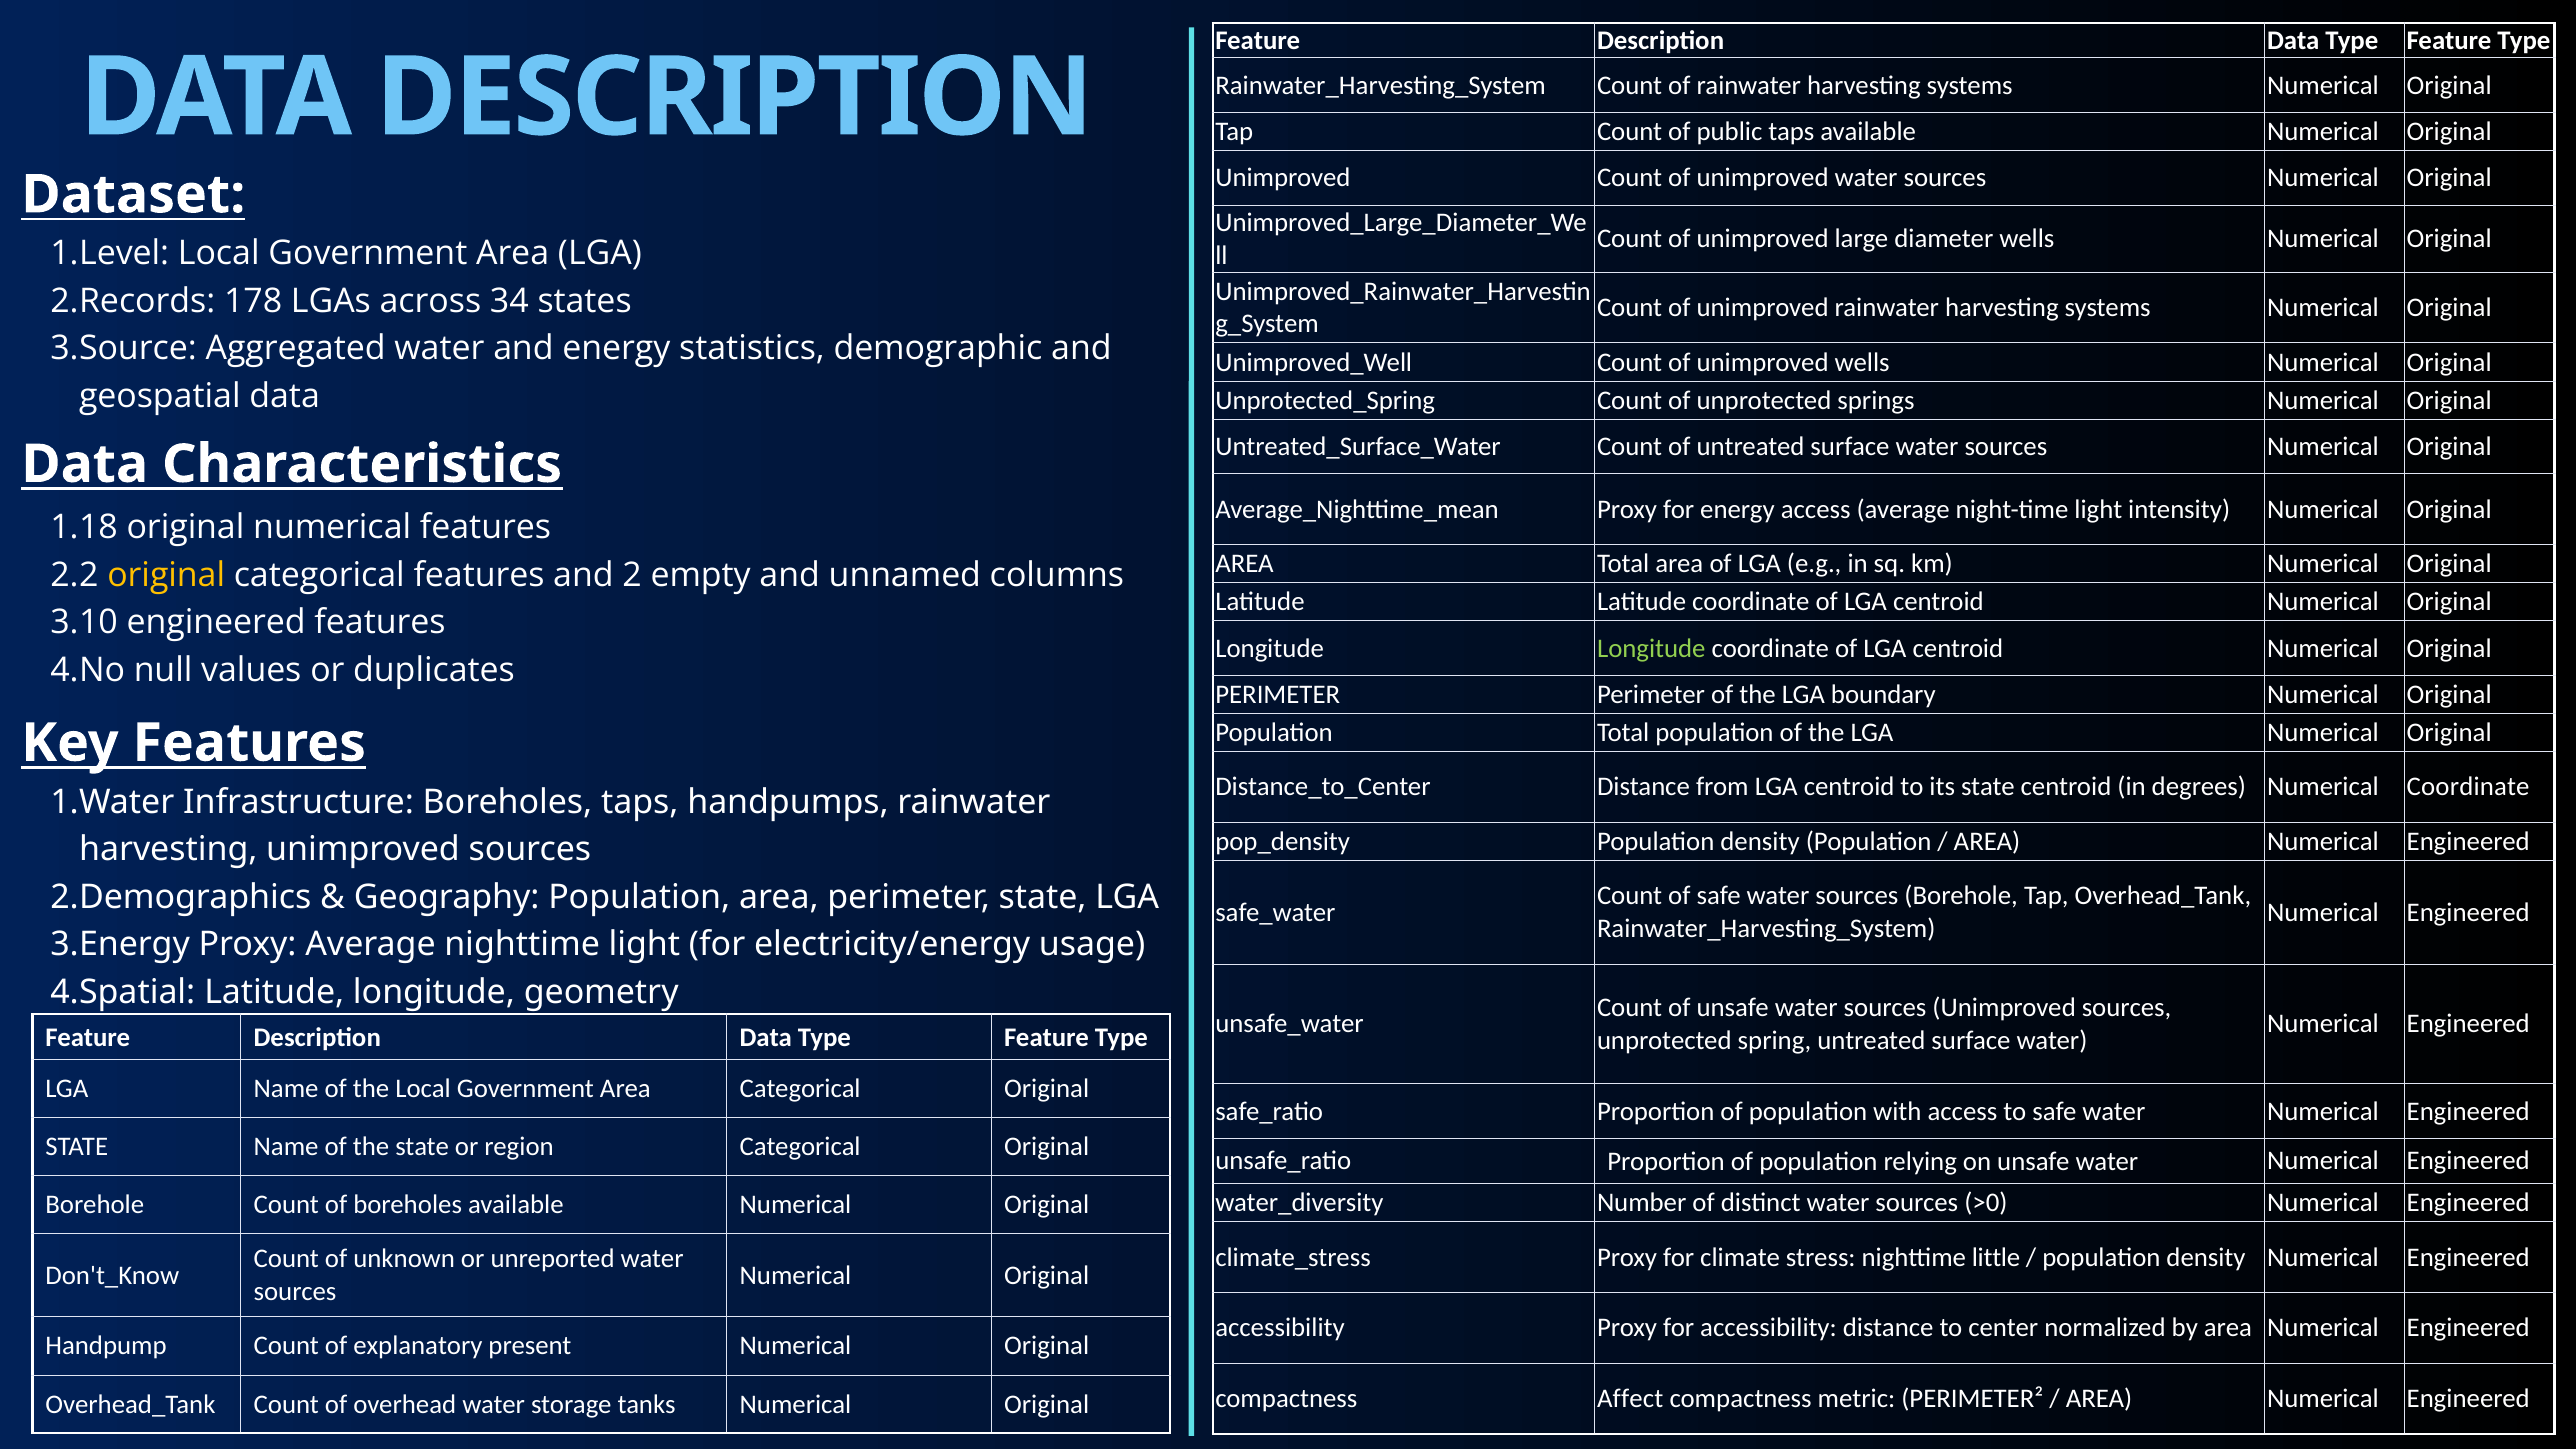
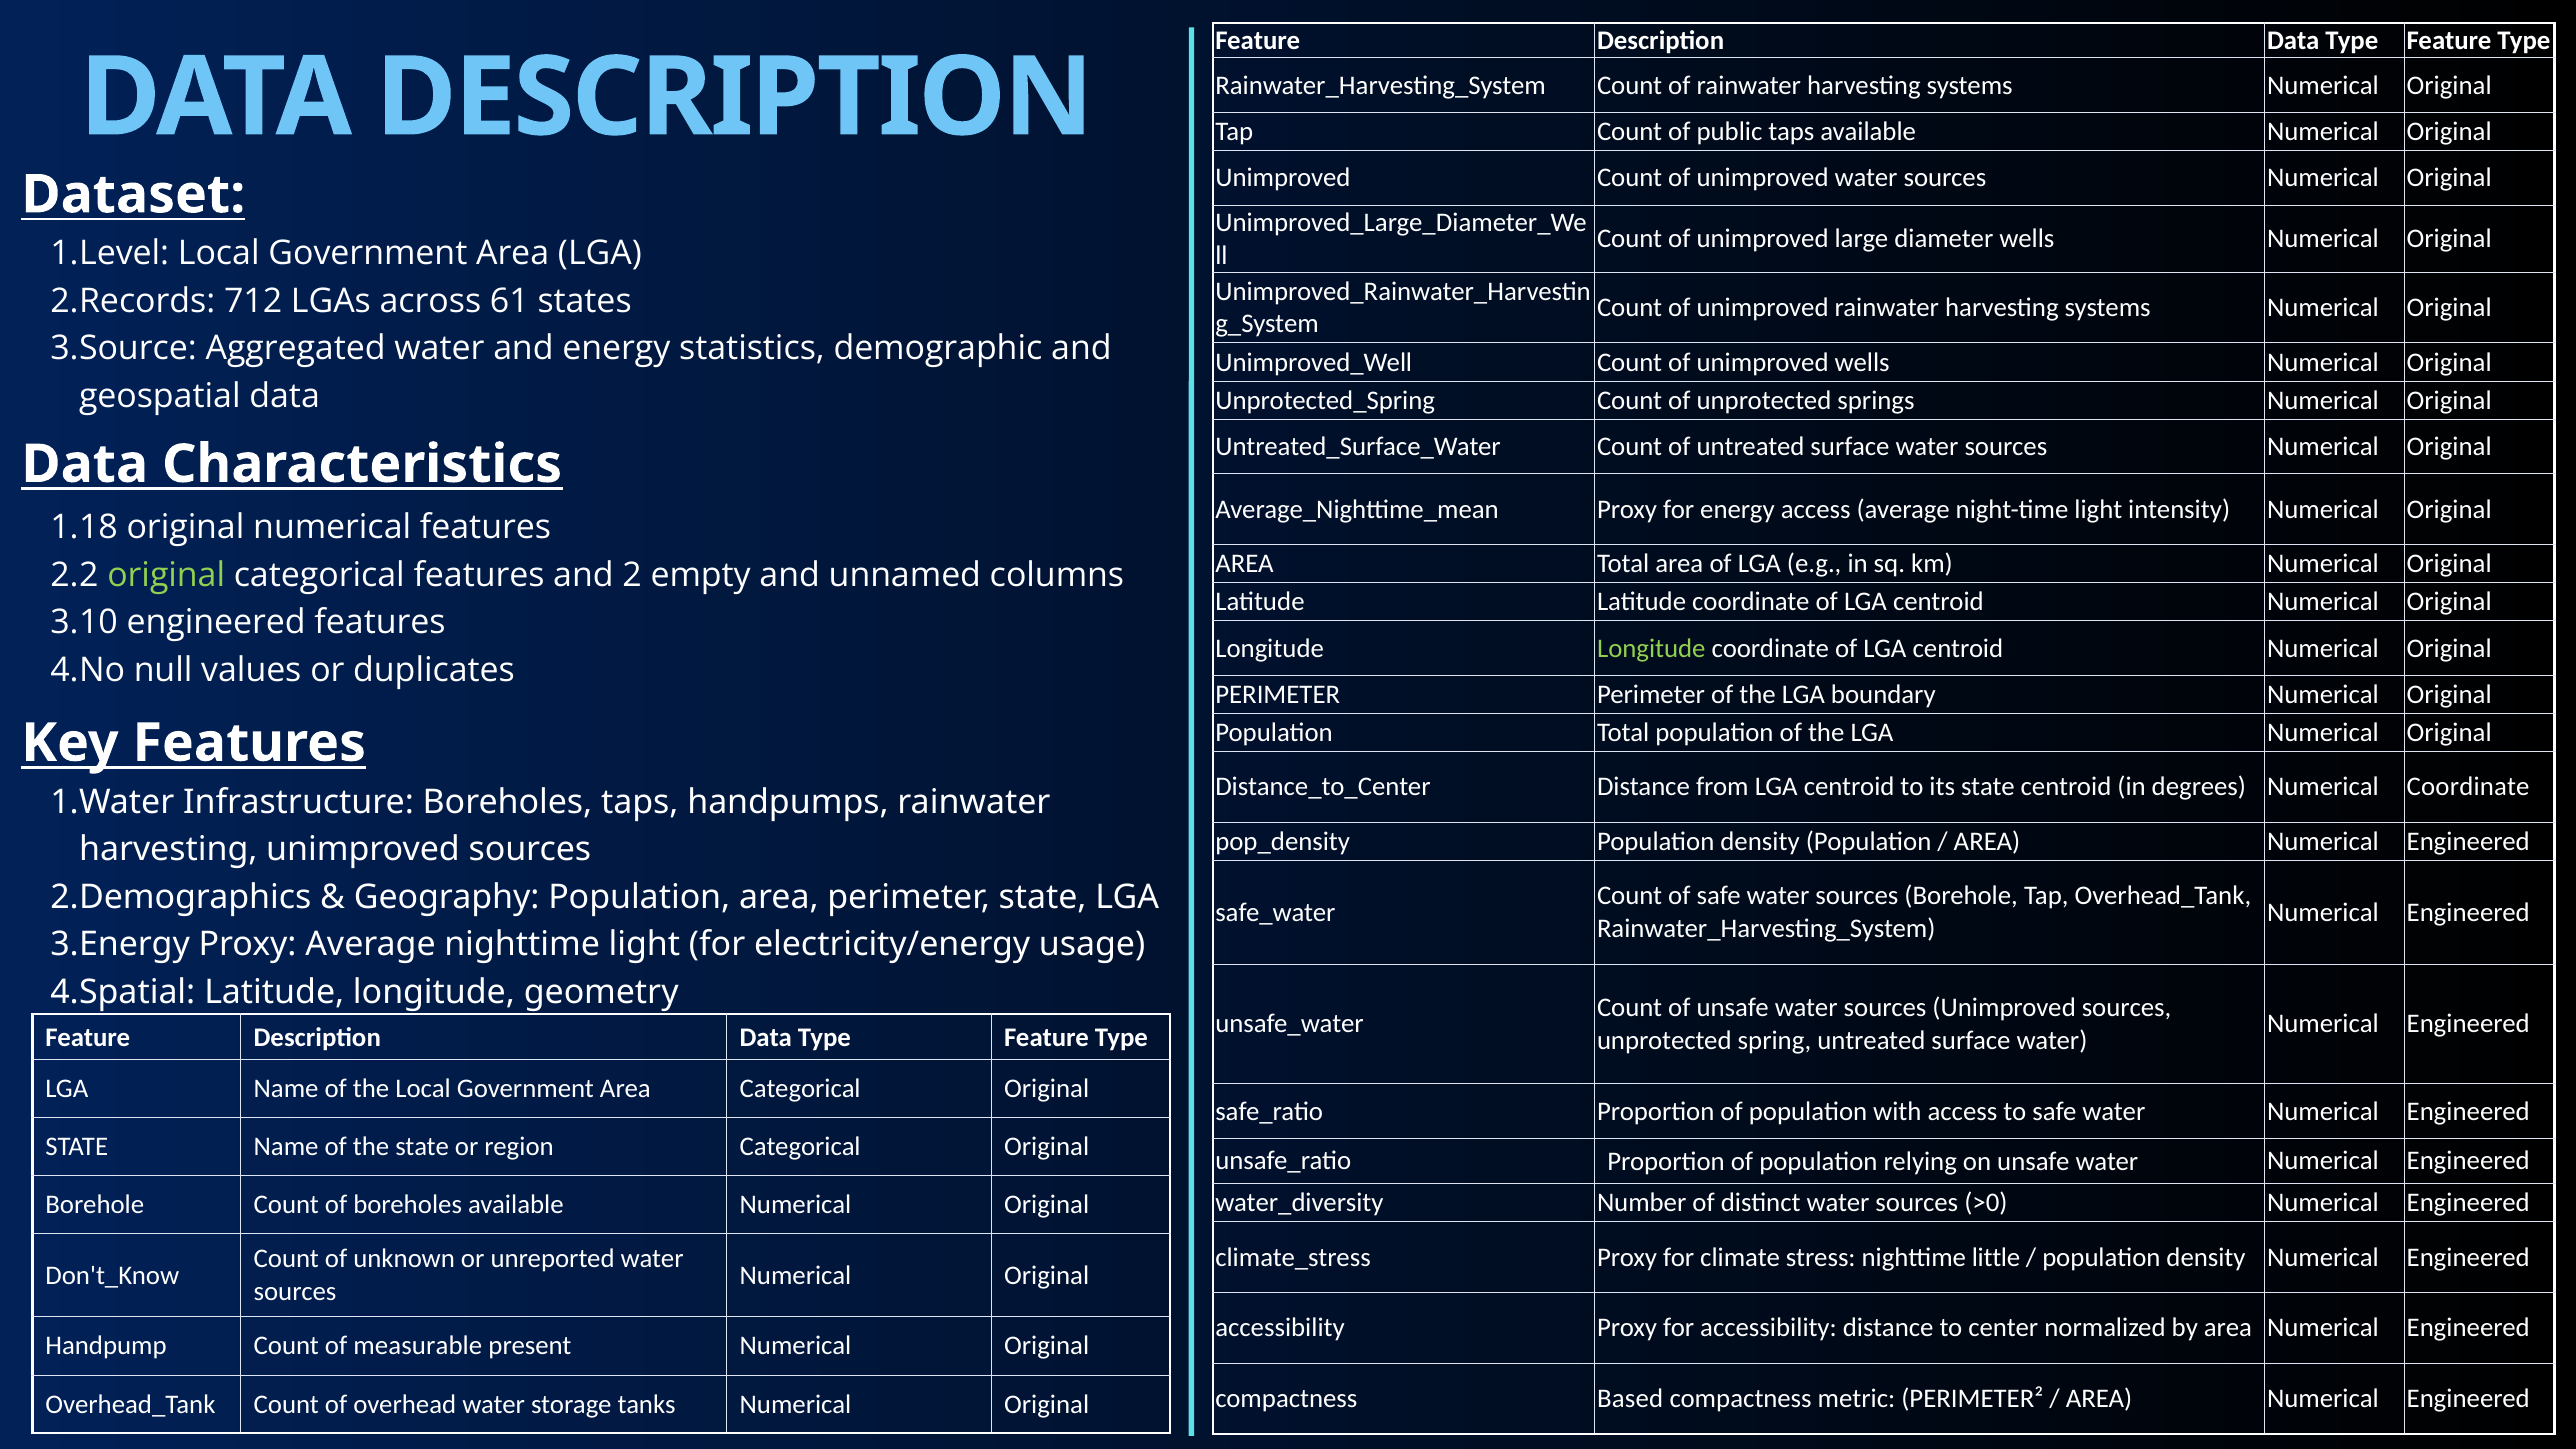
178: 178 -> 712
34: 34 -> 61
original at (166, 575) colour: yellow -> light green
explanatory: explanatory -> measurable
Affect: Affect -> Based
